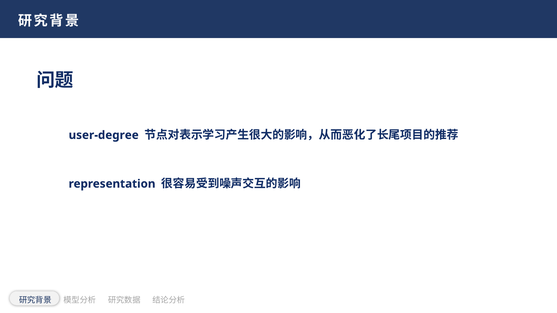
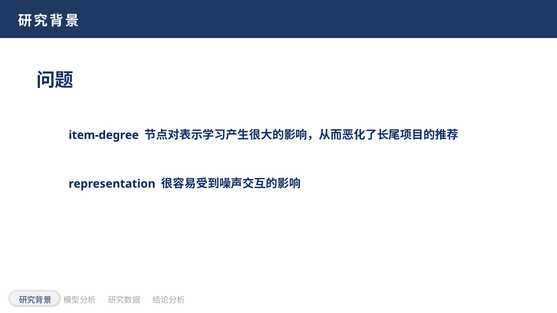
user-degree: user-degree -> item-degree
